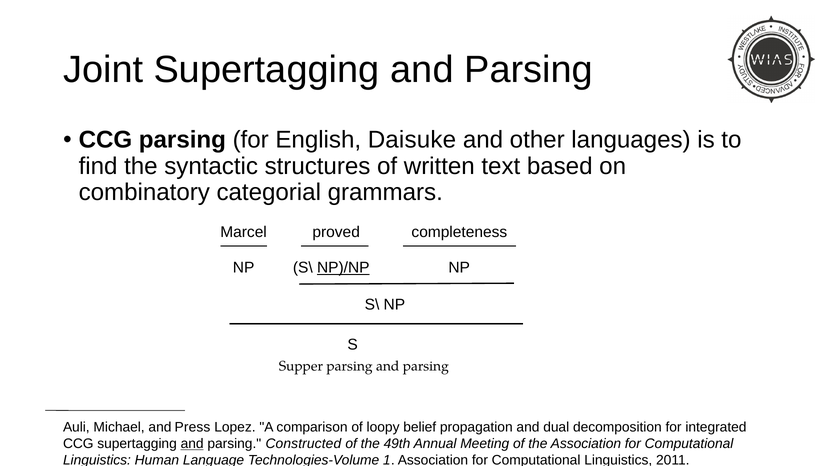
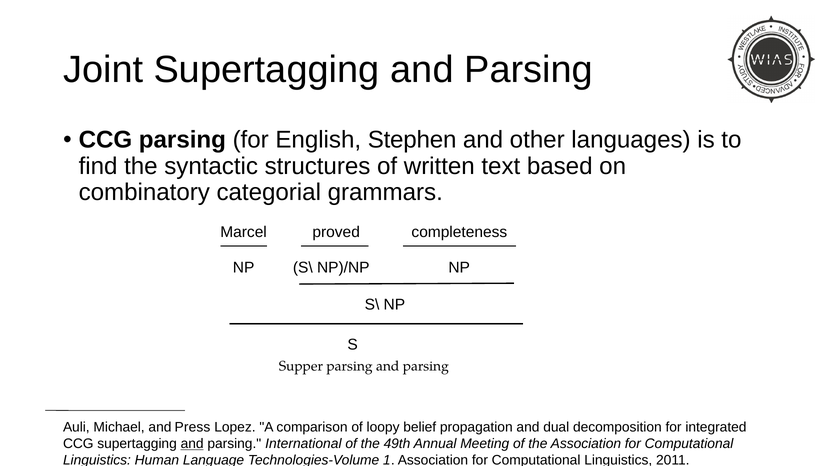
Daisuke: Daisuke -> Stephen
NP)/NP underline: present -> none
Constructed: Constructed -> International
